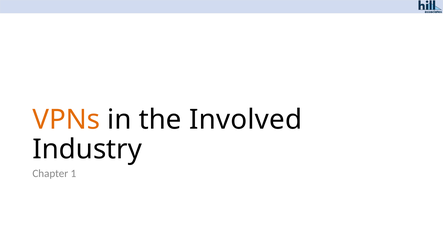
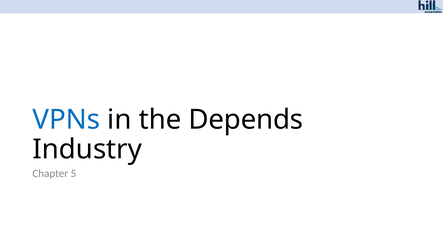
VPNs colour: orange -> blue
Involved: Involved -> Depends
1: 1 -> 5
